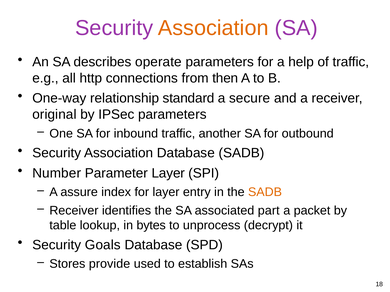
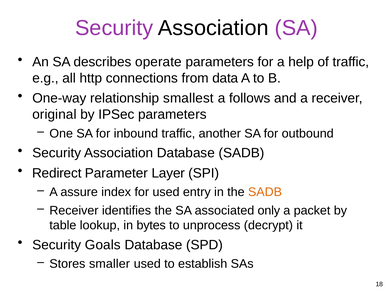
Association at (213, 28) colour: orange -> black
then: then -> data
standard: standard -> smallest
secure: secure -> follows
Number: Number -> Redirect
for layer: layer -> used
part: part -> only
provide: provide -> smaller
